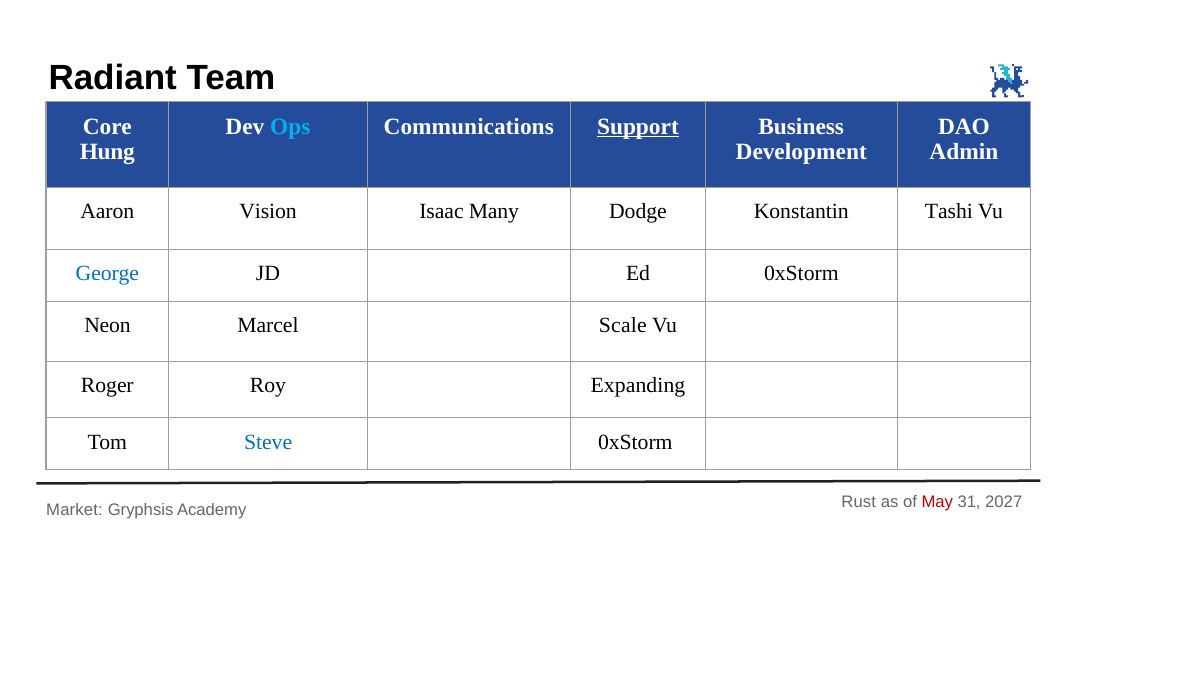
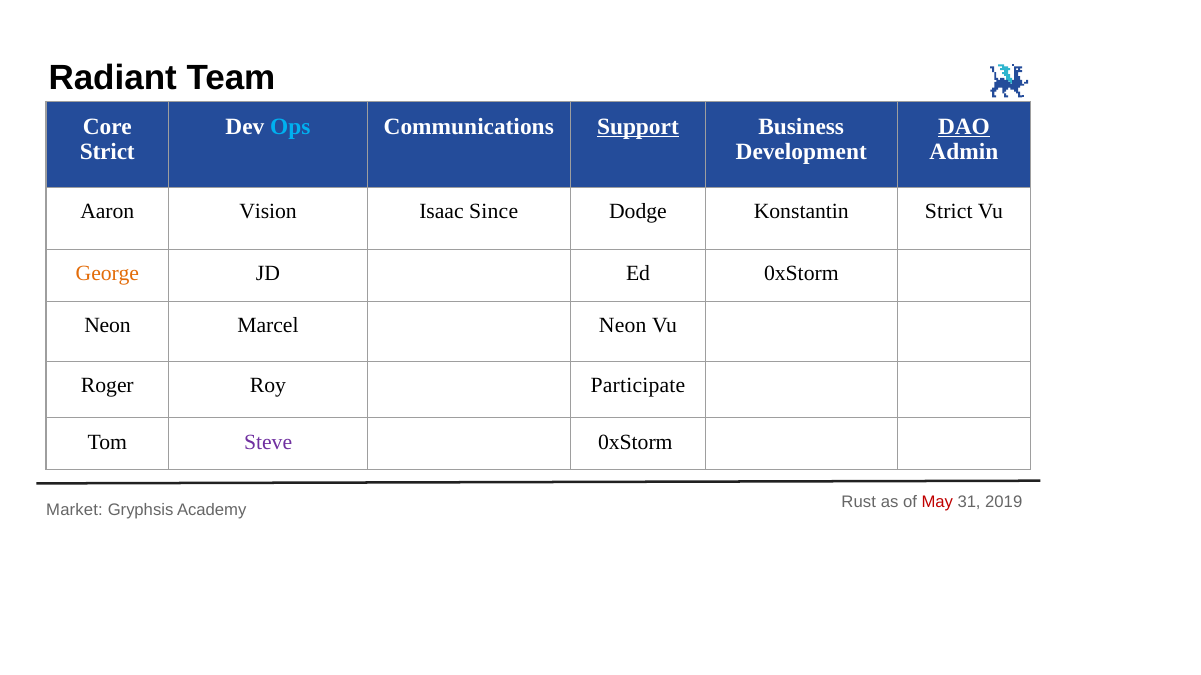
DAO underline: none -> present
Hung at (107, 152): Hung -> Strict
Many: Many -> Since
Konstantin Tashi: Tashi -> Strict
George colour: blue -> orange
Marcel Scale: Scale -> Neon
Expanding: Expanding -> Participate
Steve colour: blue -> purple
2027: 2027 -> 2019
